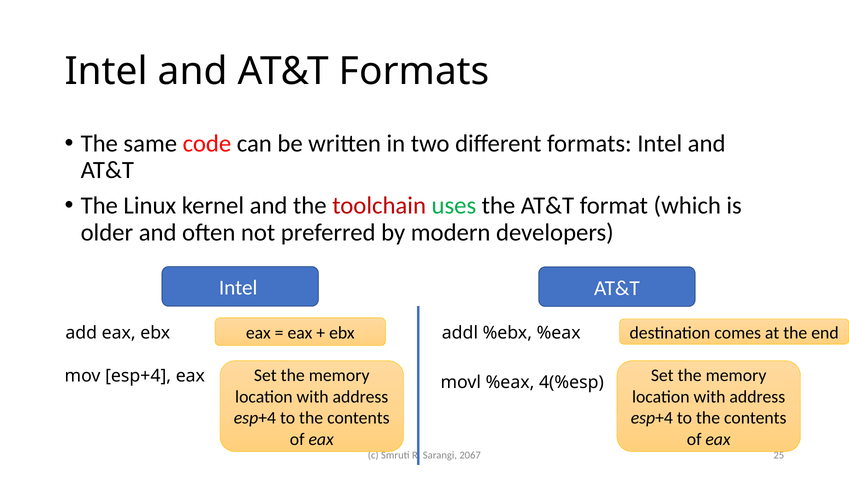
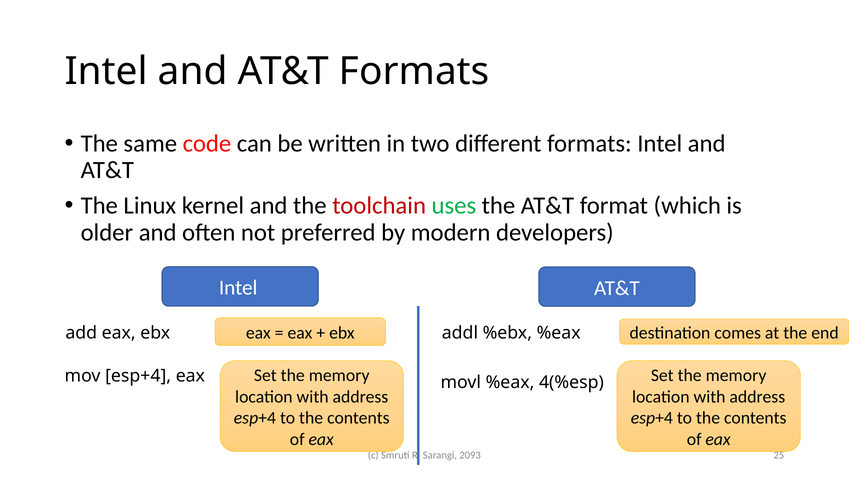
2067: 2067 -> 2093
